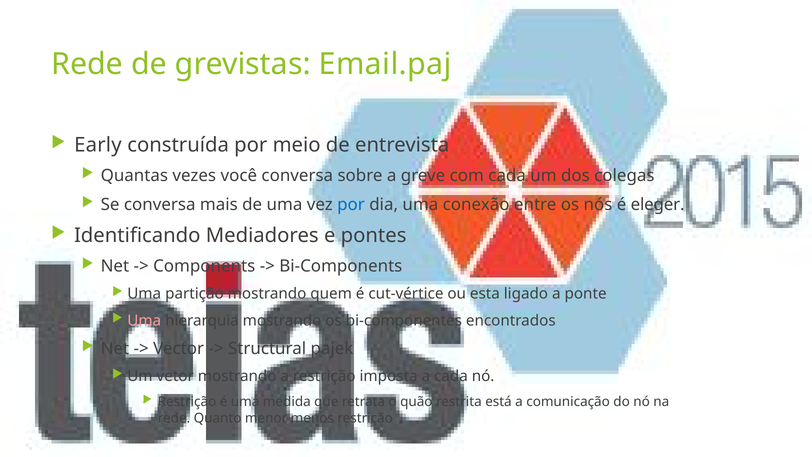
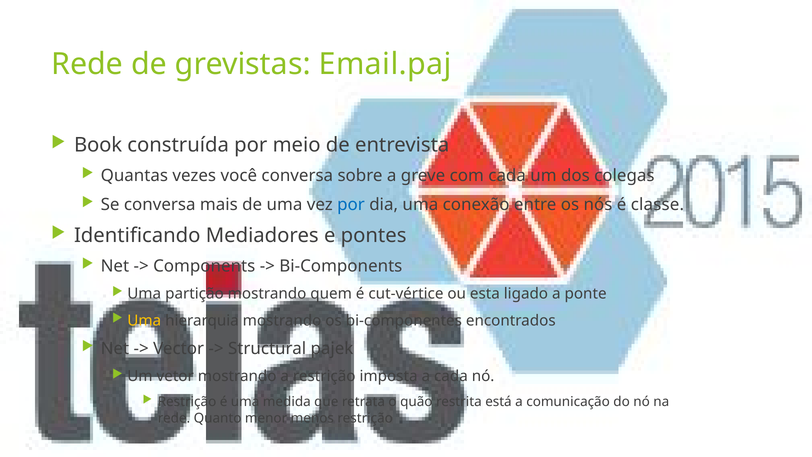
Early: Early -> Book
eleger: eleger -> classe
Uma at (144, 321) colour: pink -> yellow
